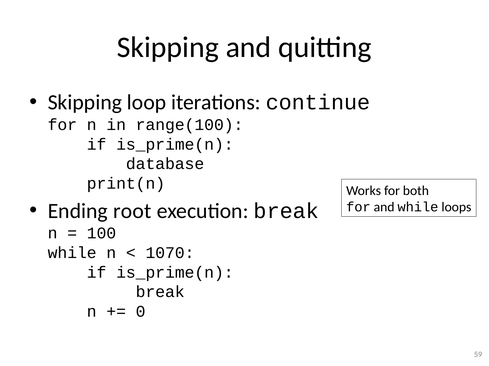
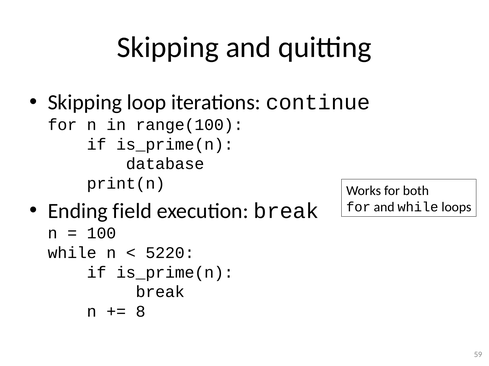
root: root -> field
1070: 1070 -> 5220
0: 0 -> 8
